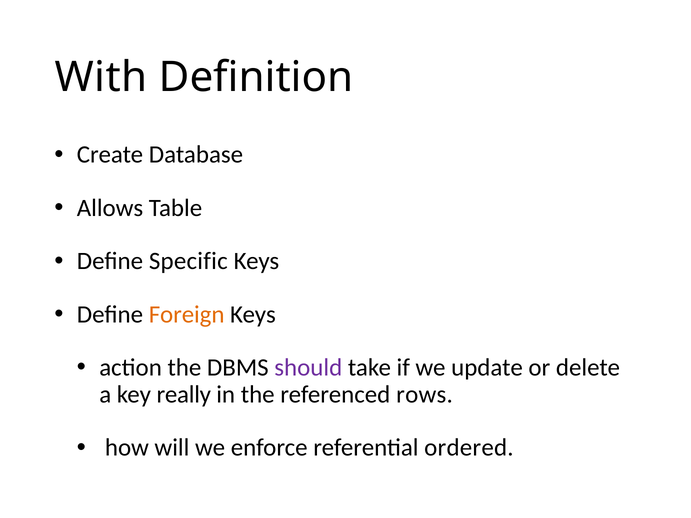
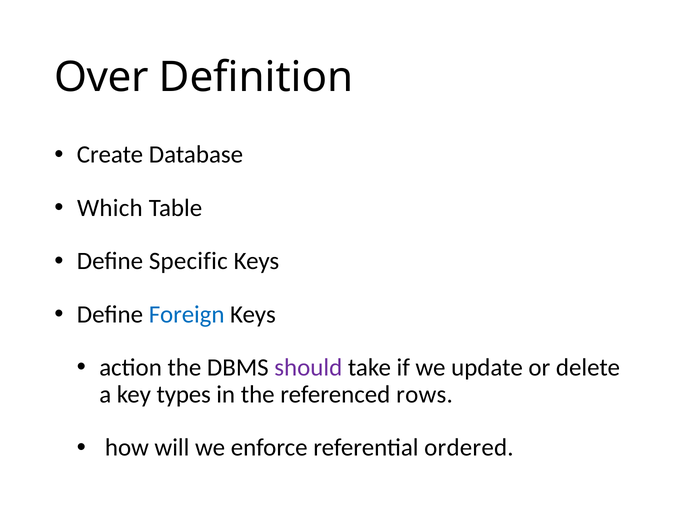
With: With -> Over
Allows: Allows -> Which
Foreign colour: orange -> blue
really: really -> types
